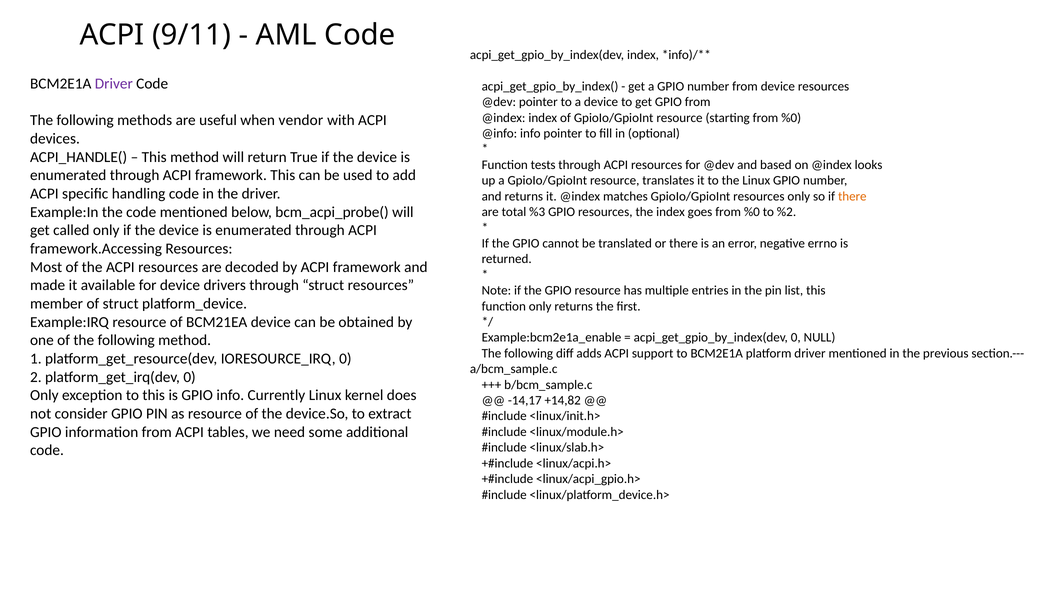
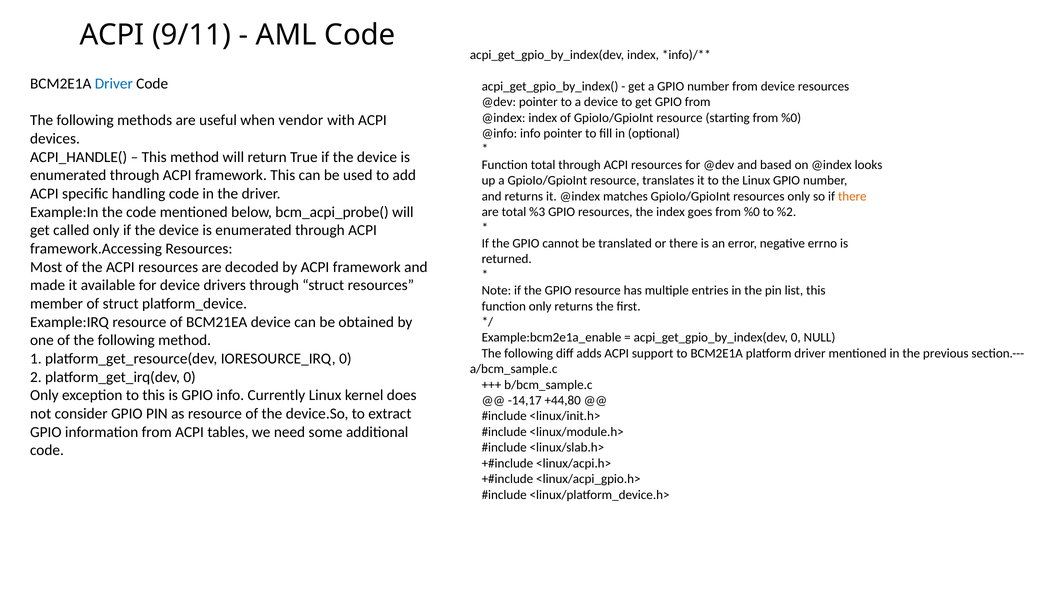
Driver at (114, 84) colour: purple -> blue
Function tests: tests -> total
+14,82: +14,82 -> +44,80
